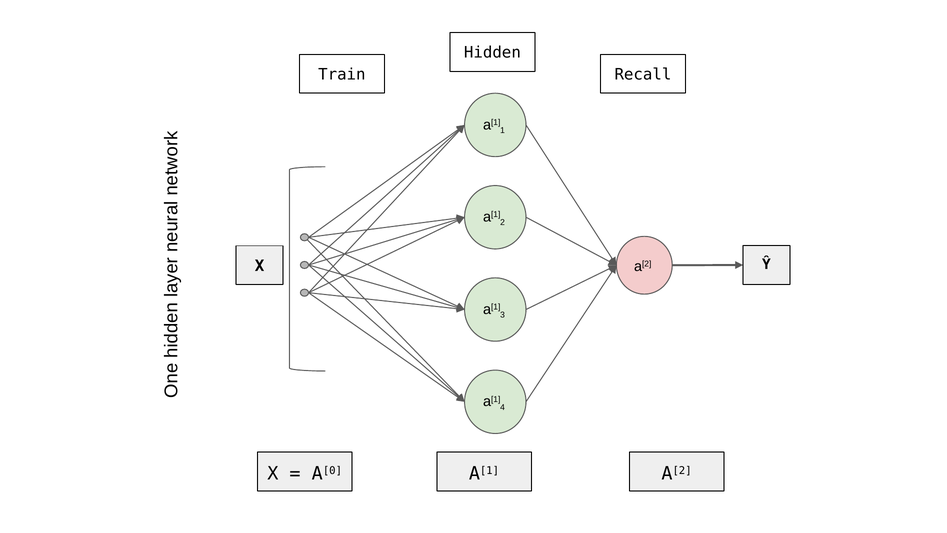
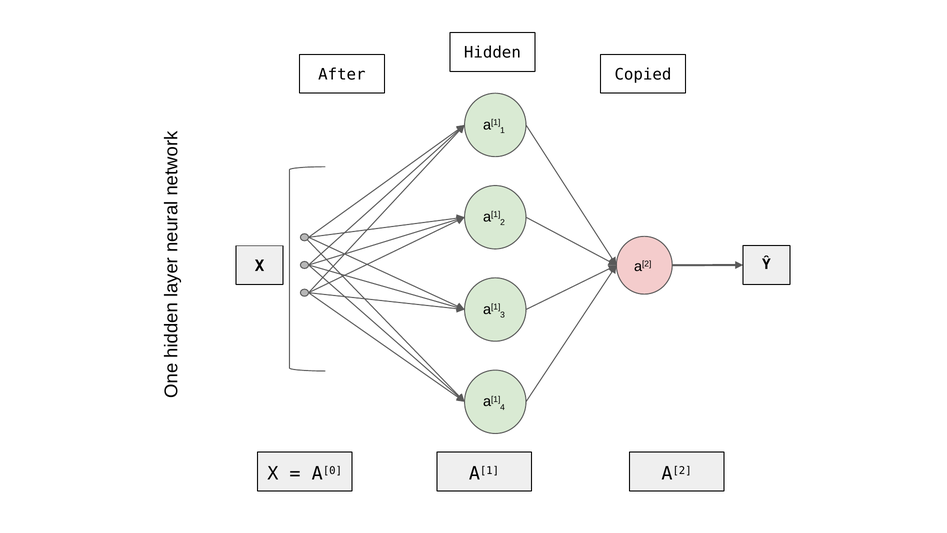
Train: Train -> After
Recall: Recall -> Copied
